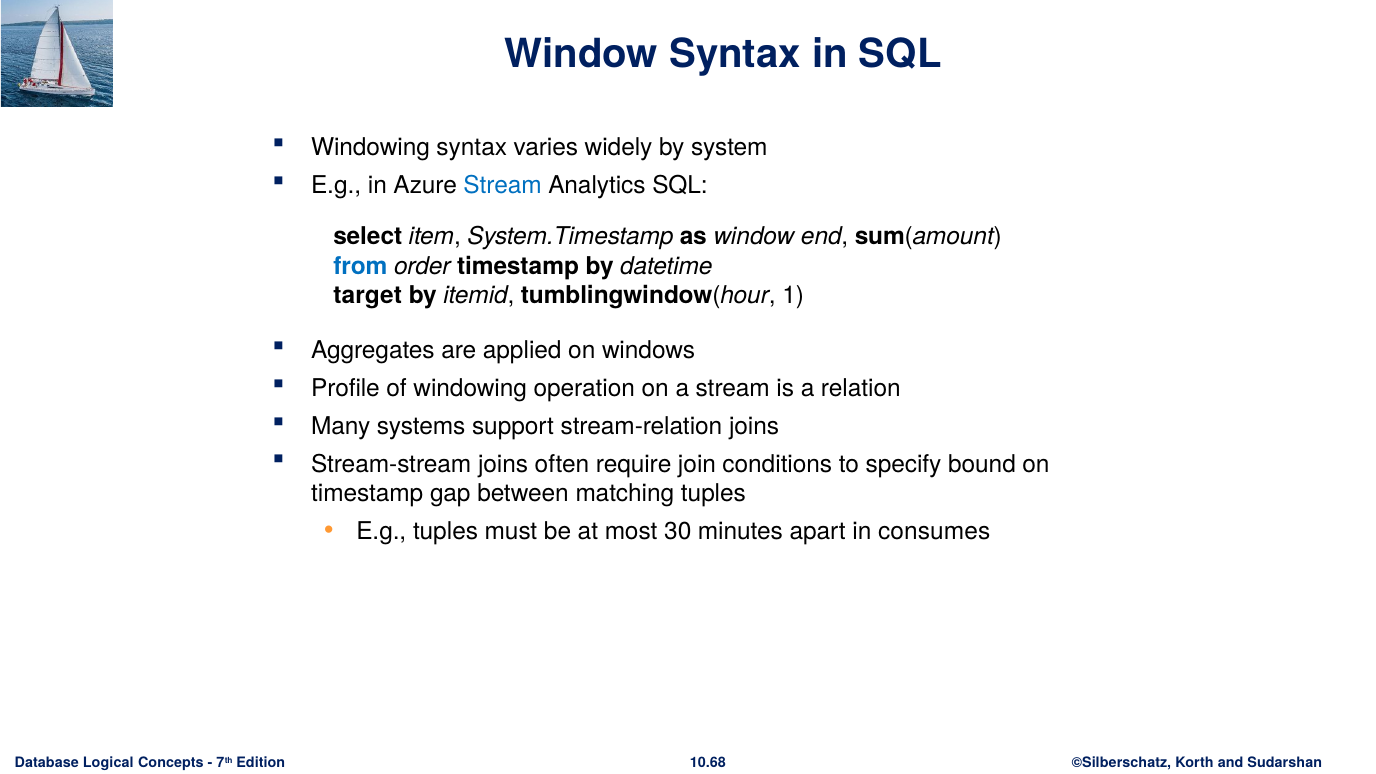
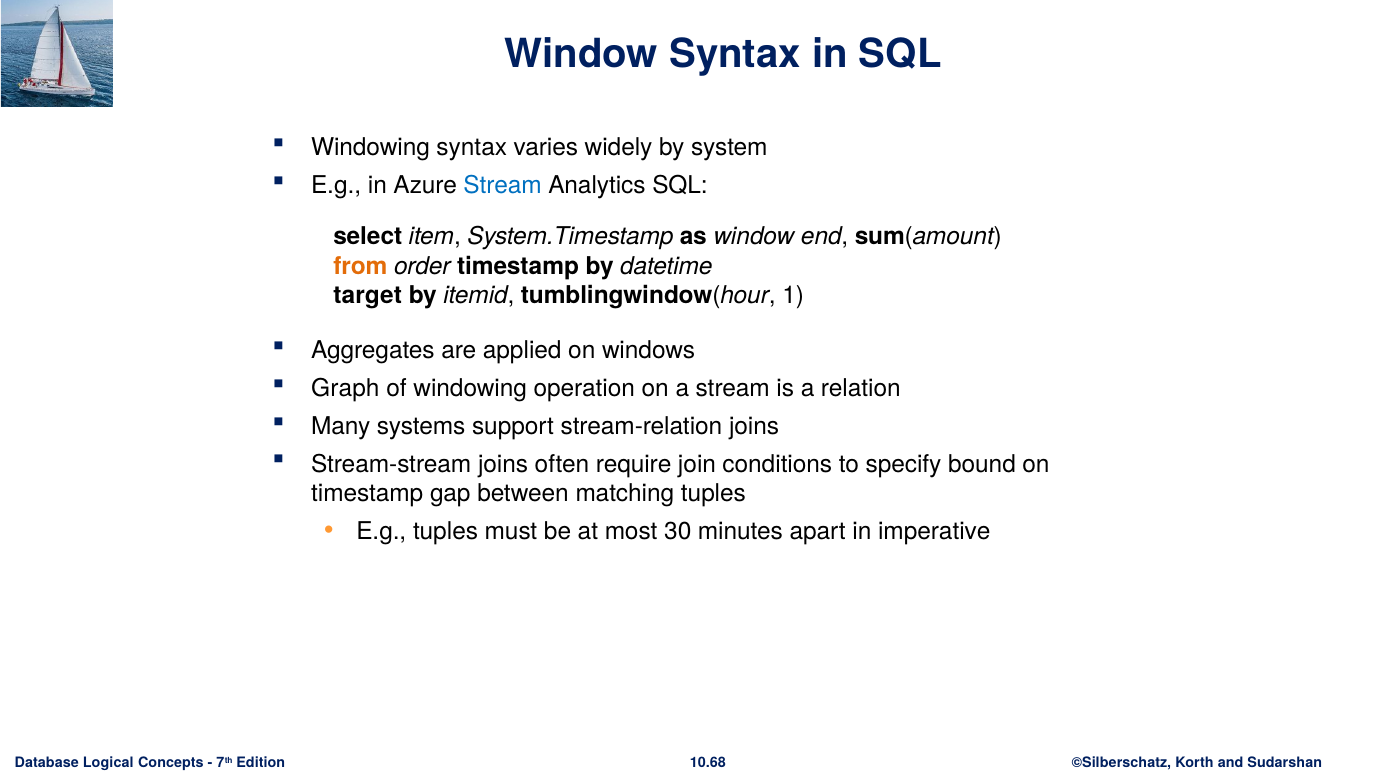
from colour: blue -> orange
Profile: Profile -> Graph
consumes: consumes -> imperative
